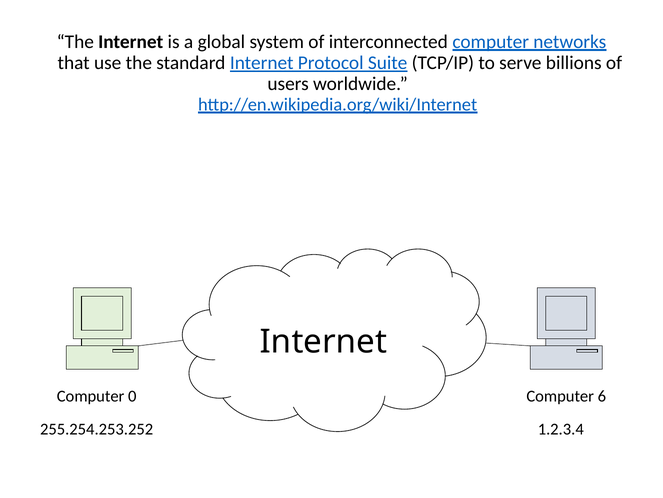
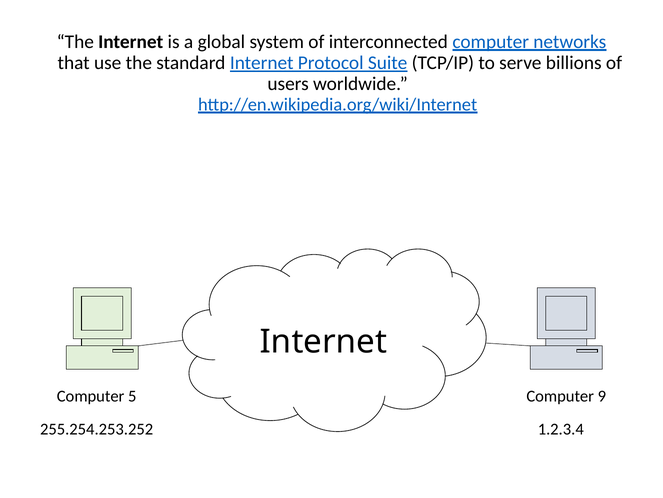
0: 0 -> 5
6: 6 -> 9
